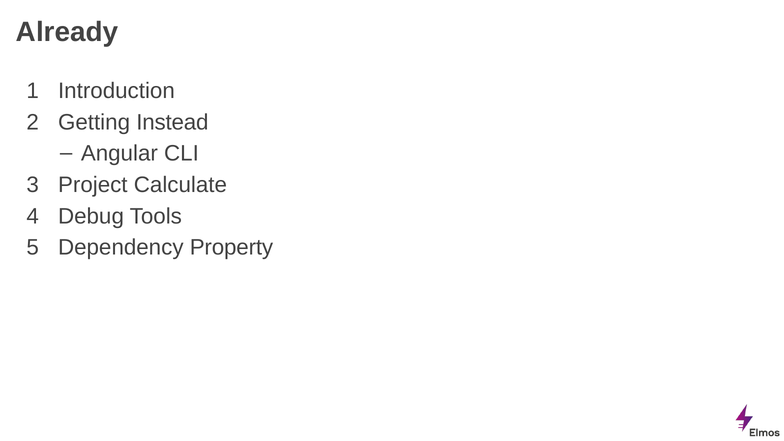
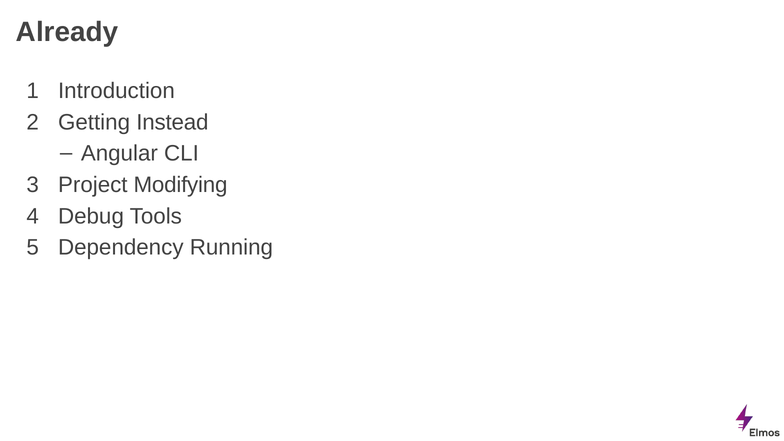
Calculate: Calculate -> Modifying
Property: Property -> Running
